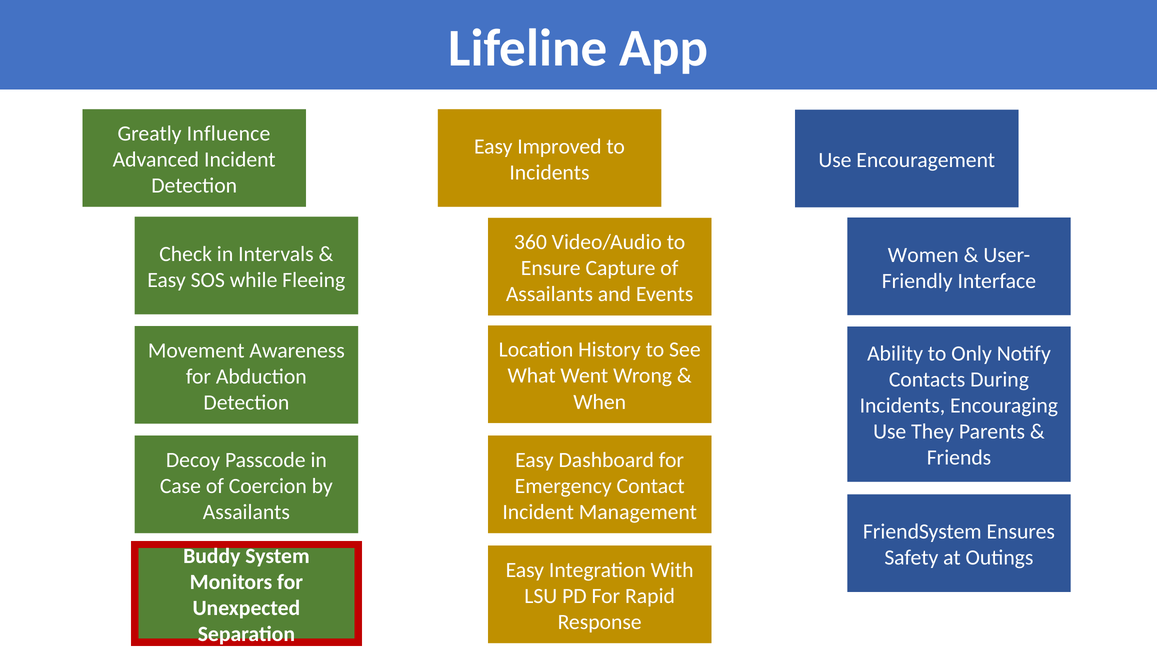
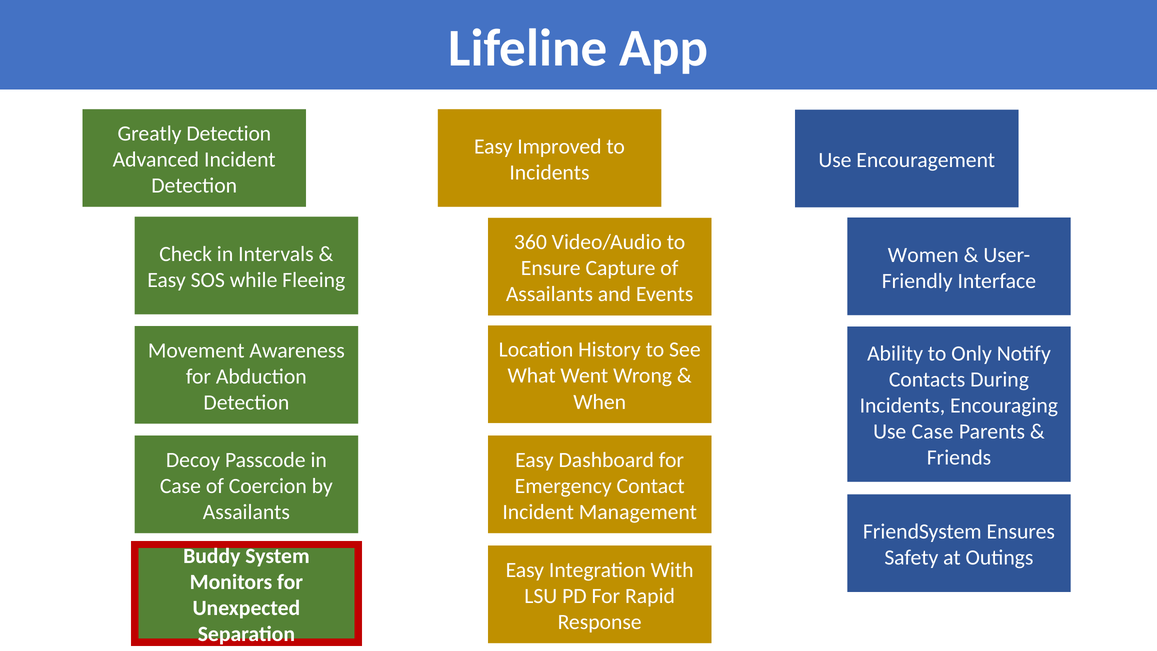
Greatly Influence: Influence -> Detection
Use They: They -> Case
